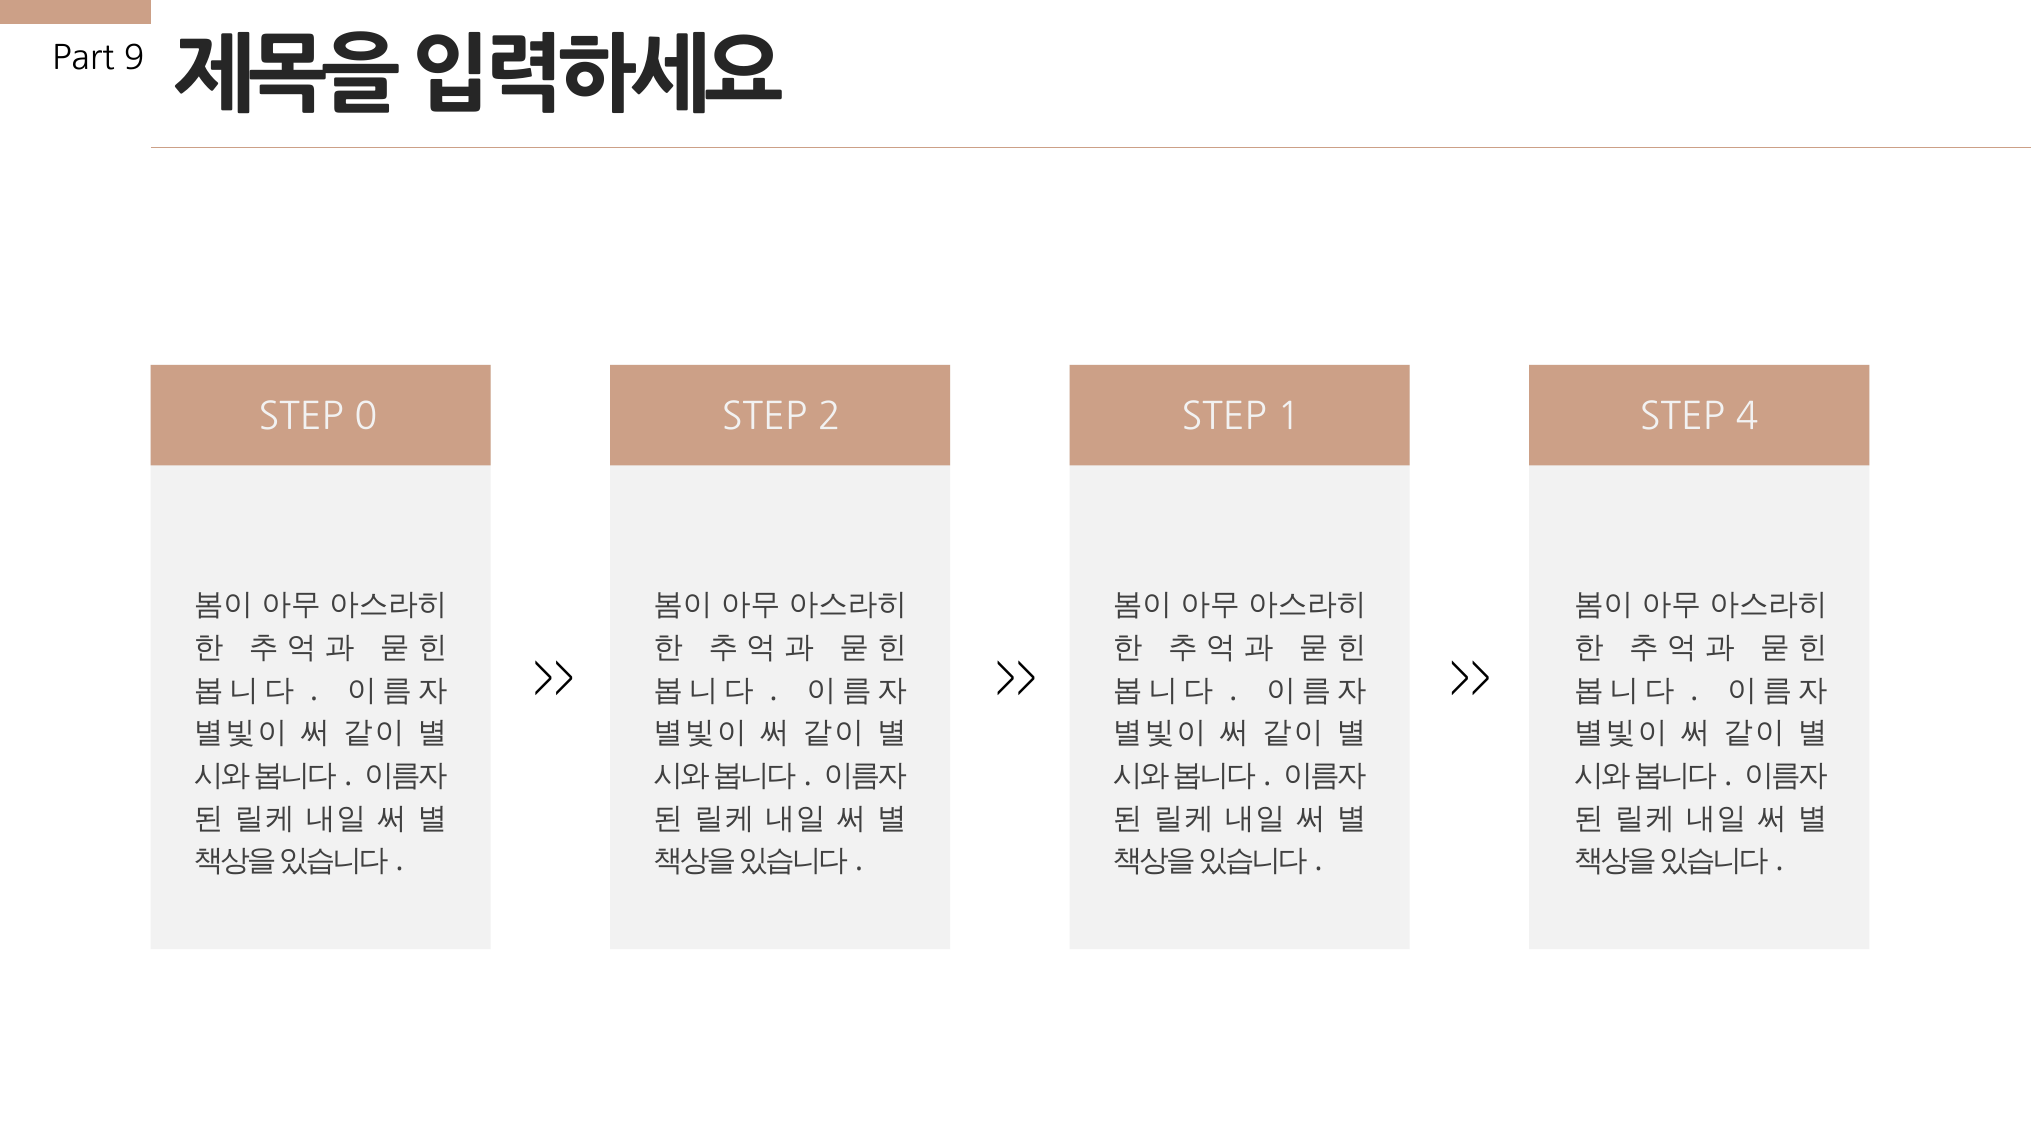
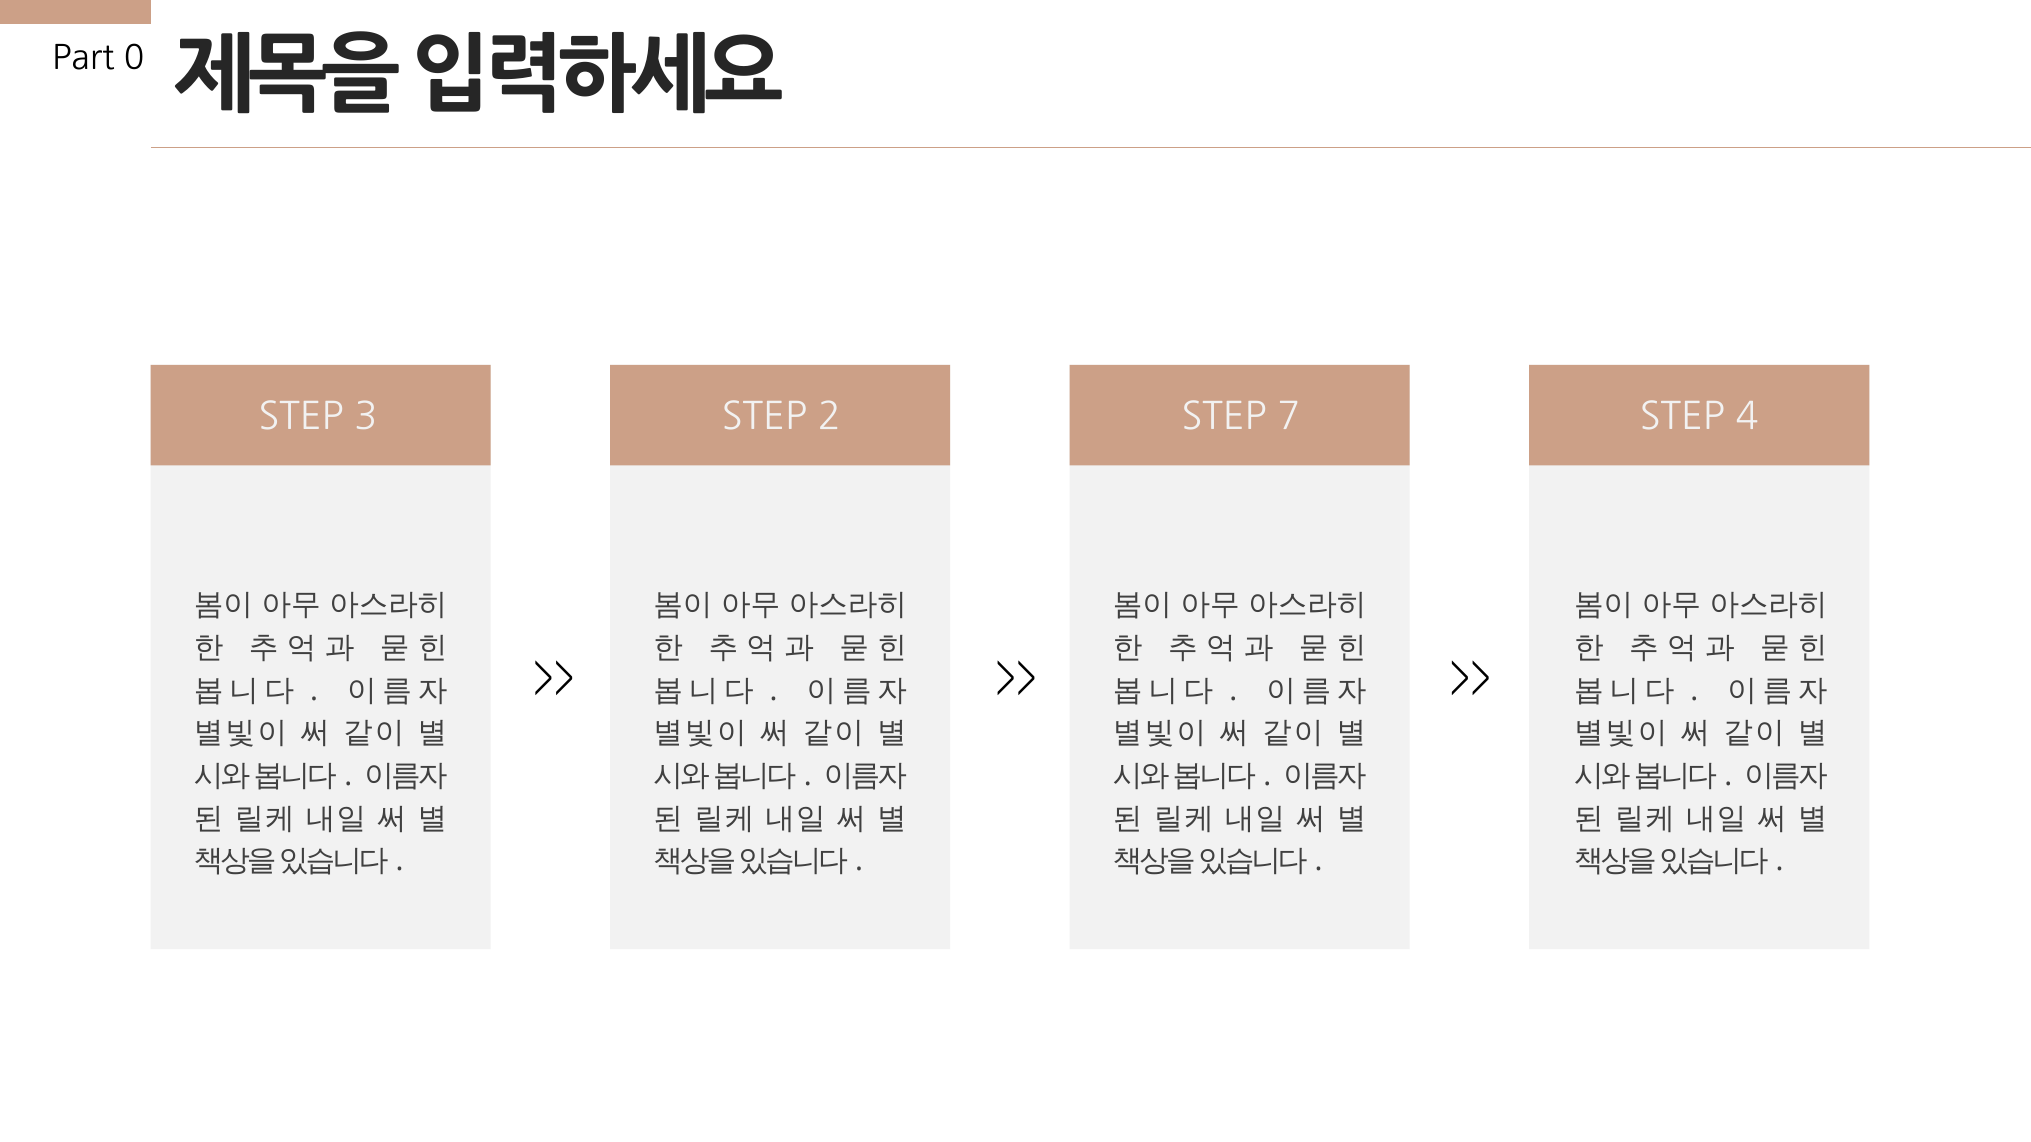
9: 9 -> 0
0: 0 -> 3
1: 1 -> 7
